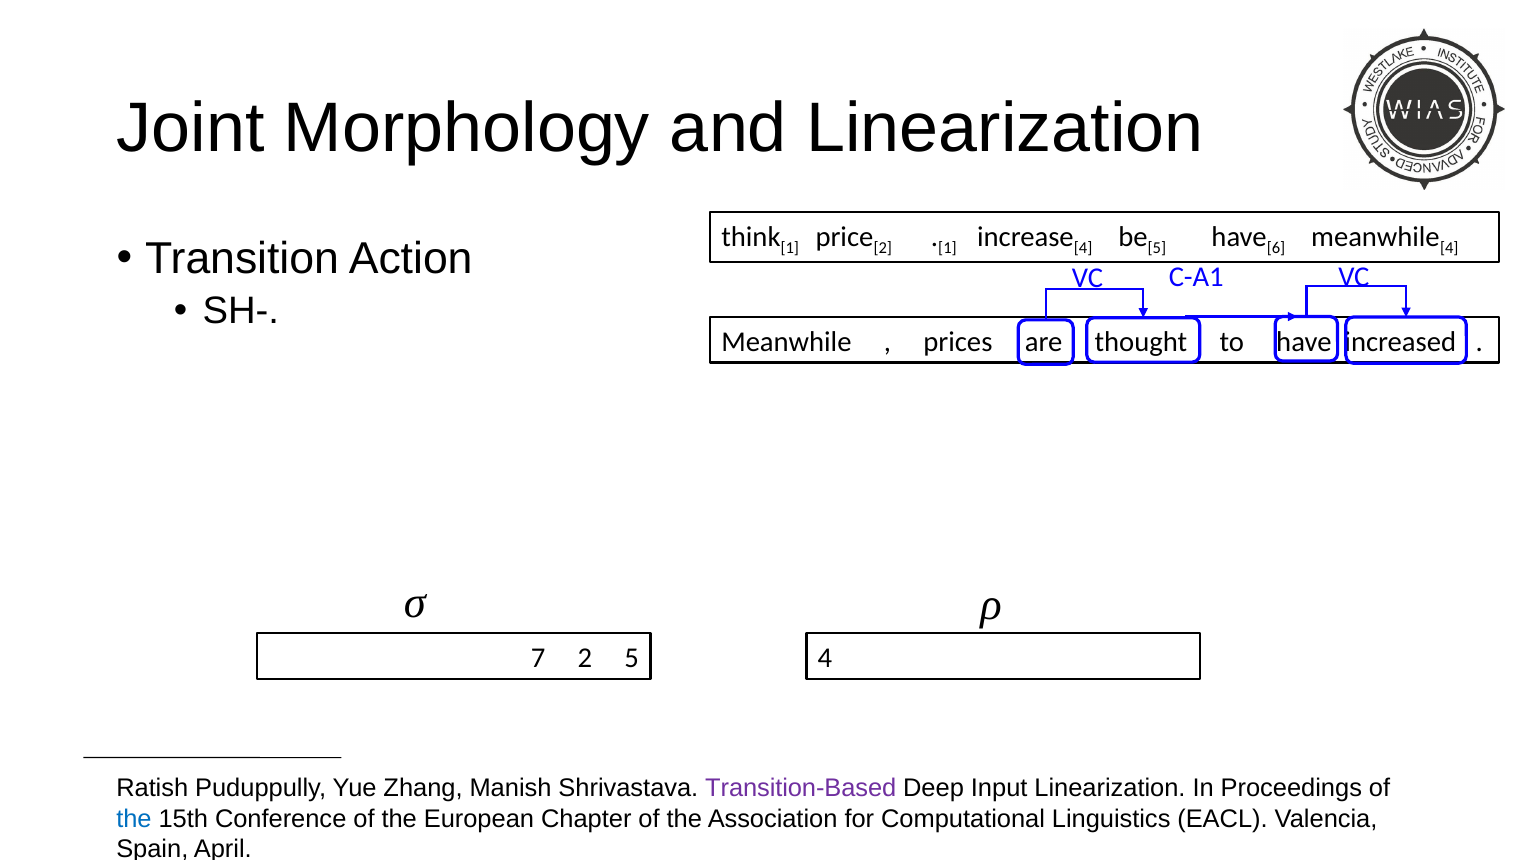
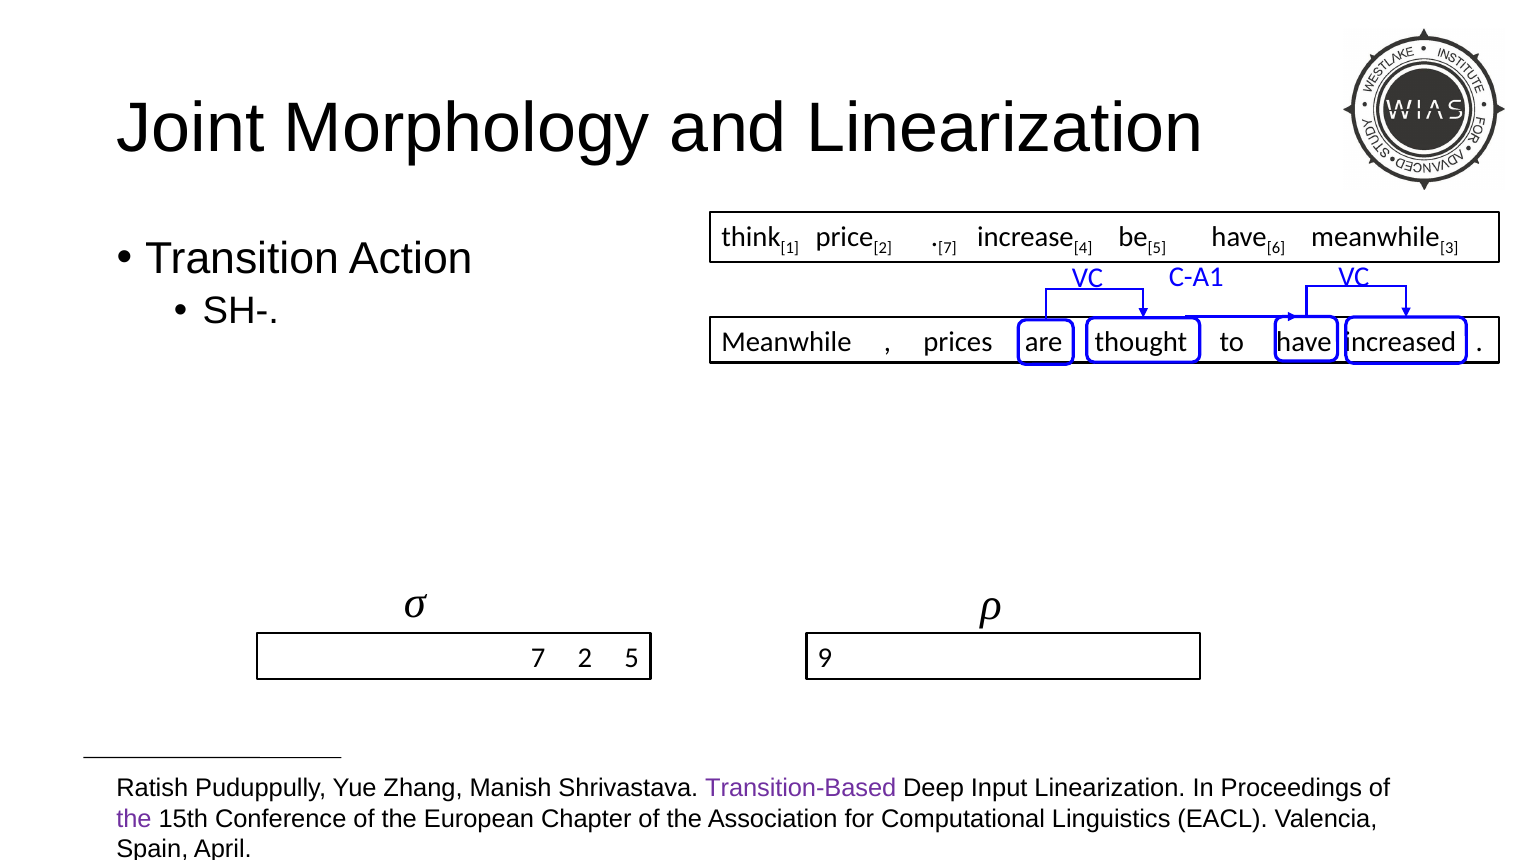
1 at (947, 248): 1 -> 7
meanwhile 4: 4 -> 3
5 4: 4 -> 9
the at (134, 819) colour: blue -> purple
